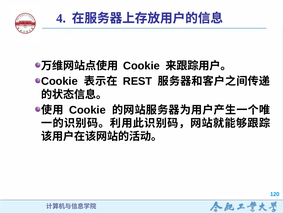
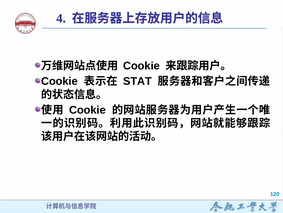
REST: REST -> STAT
